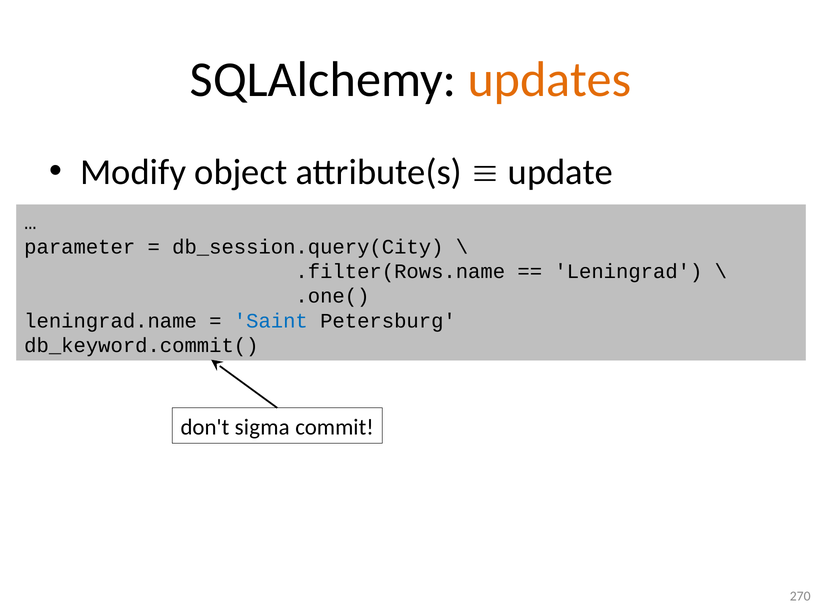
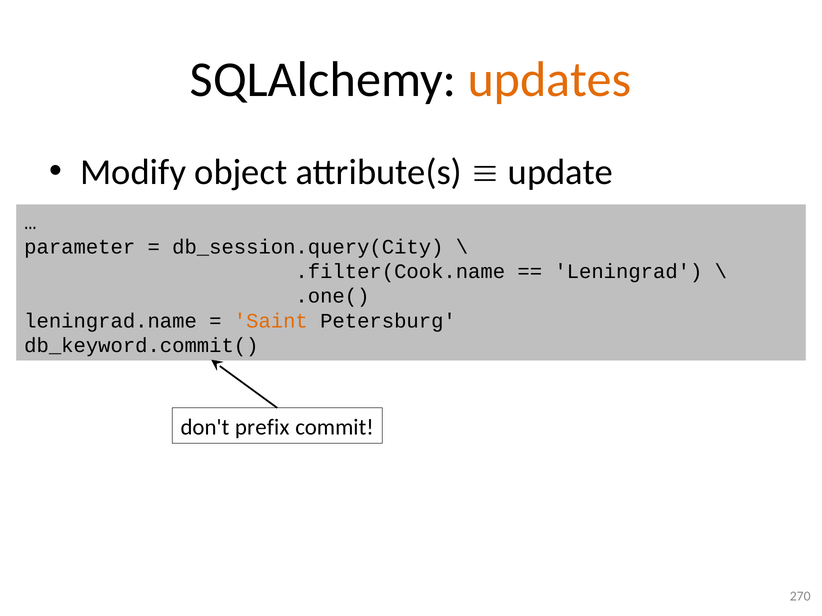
.filter(Rows.name: .filter(Rows.name -> .filter(Cook.name
Saint colour: blue -> orange
sigma: sigma -> prefix
